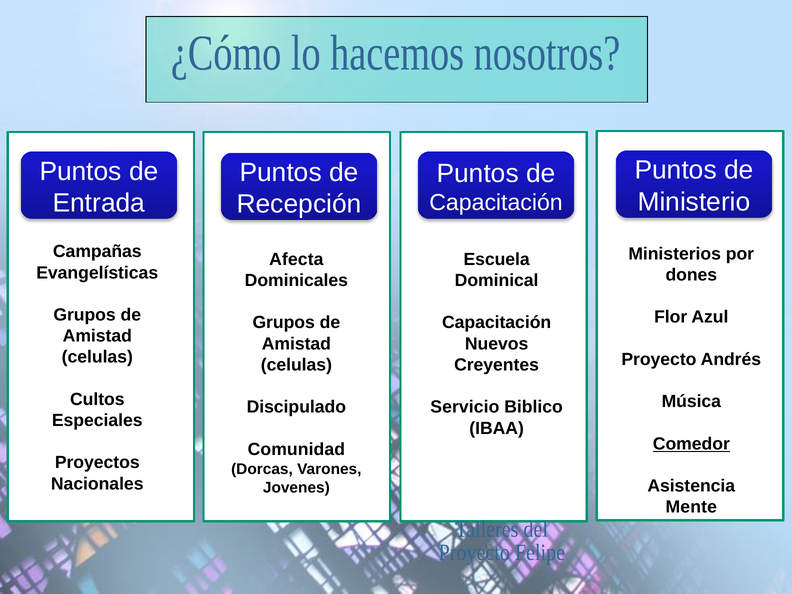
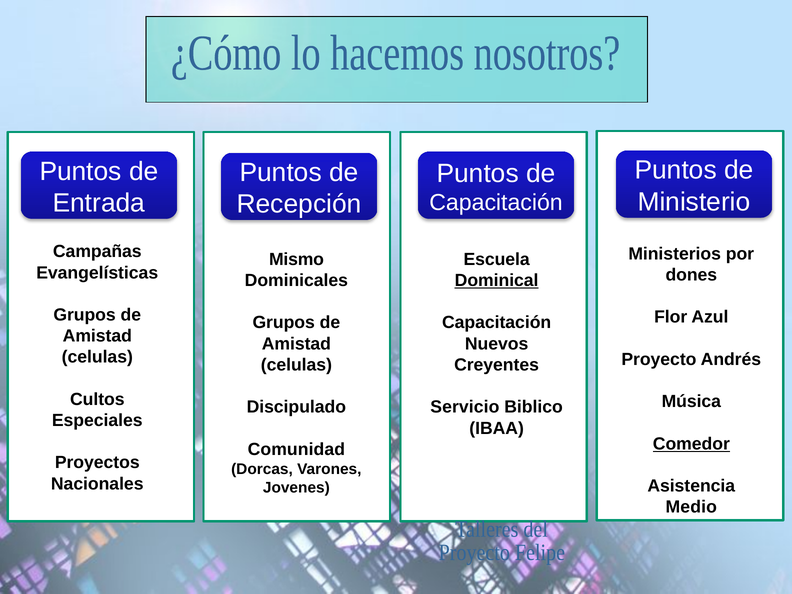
Afecta: Afecta -> Mismo
Dominical underline: none -> present
Mente: Mente -> Medio
